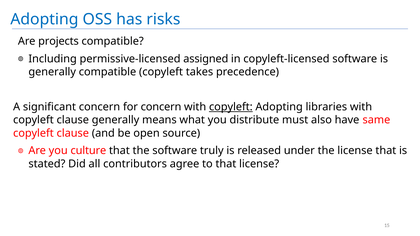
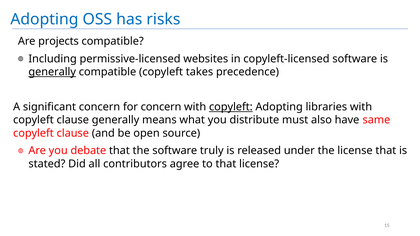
assigned: assigned -> websites
generally at (52, 72) underline: none -> present
culture: culture -> debate
